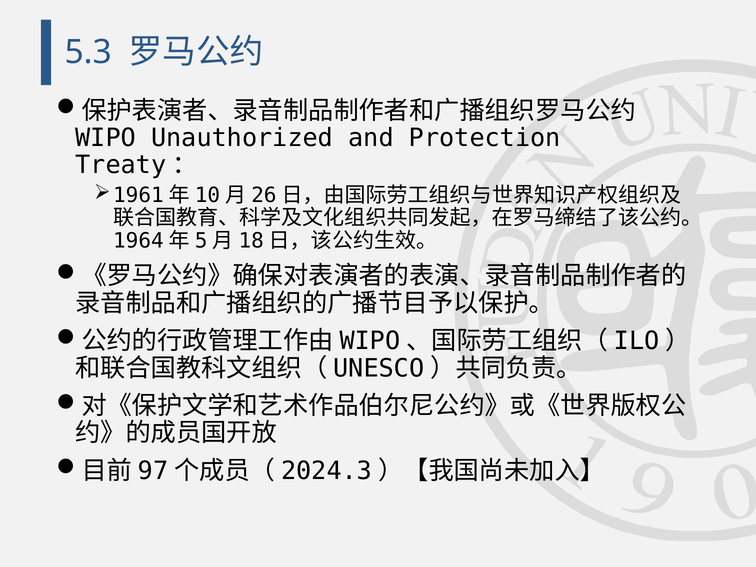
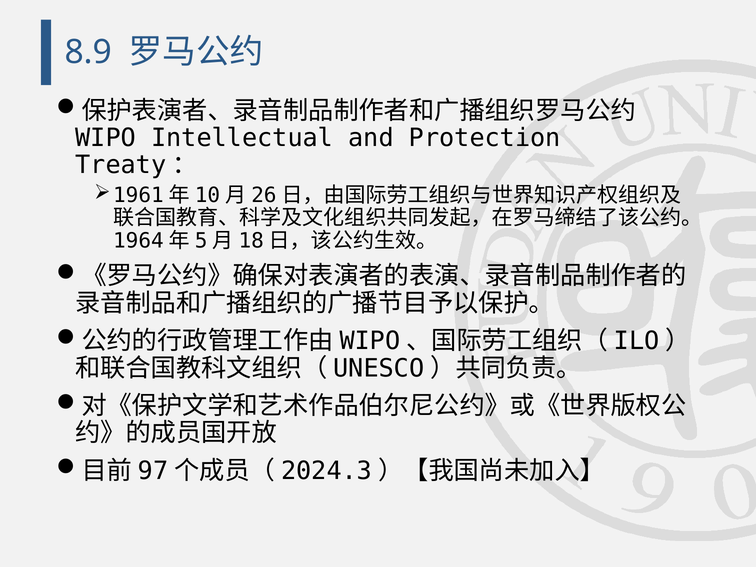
5.3: 5.3 -> 8.9
Unauthorized: Unauthorized -> Intellectual
